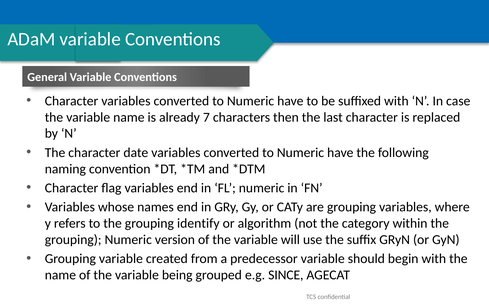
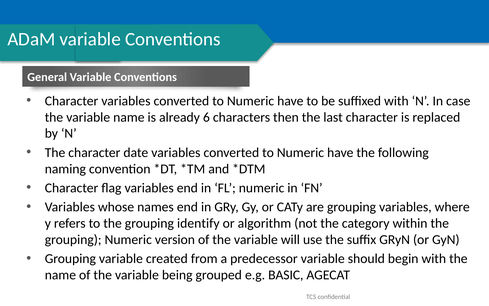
7: 7 -> 6
SINCE: SINCE -> BASIC
